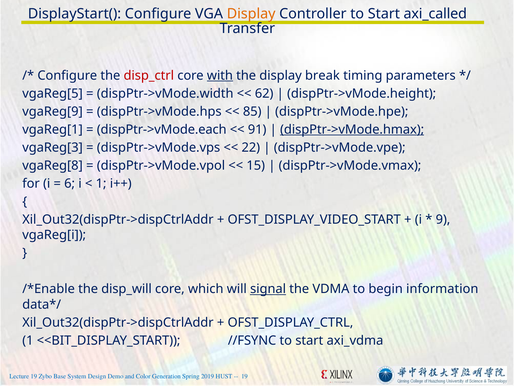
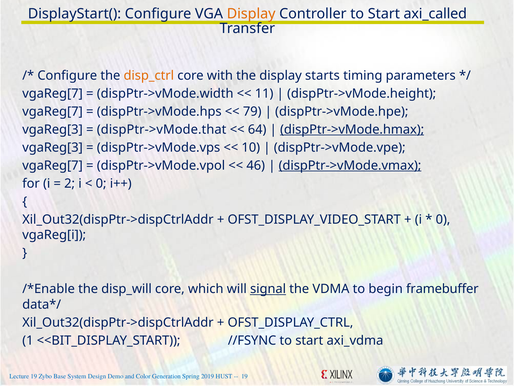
disp_ctrl colour: red -> orange
with underline: present -> none
break: break -> starts
vgaReg[5 at (53, 93): vgaReg[5 -> vgaReg[7
62: 62 -> 11
vgaReg[9 at (53, 111): vgaReg[9 -> vgaReg[7
85: 85 -> 79
vgaReg[1 at (53, 129): vgaReg[1 -> vgaReg[3
dispPtr->vMode.each: dispPtr->vMode.each -> dispPtr->vMode.that
91: 91 -> 64
22: 22 -> 10
vgaReg[8 at (53, 165): vgaReg[8 -> vgaReg[7
15: 15 -> 46
dispPtr->vMode.vmax underline: none -> present
6: 6 -> 2
1 at (101, 183): 1 -> 0
9 at (443, 219): 9 -> 0
information: information -> framebuffer
